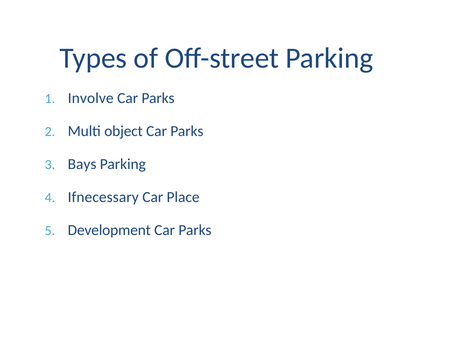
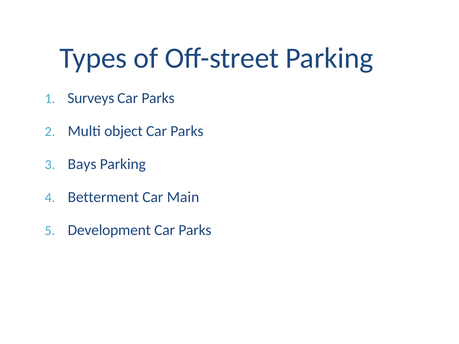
Involve: Involve -> Surveys
Ifnecessary: Ifnecessary -> Betterment
Place: Place -> Main
